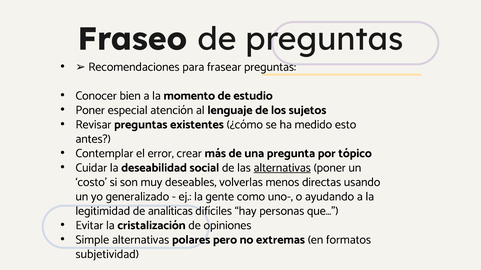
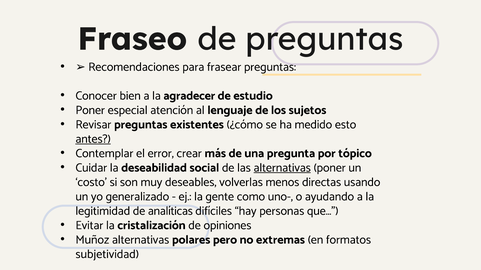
momento: momento -> agradecer
antes underline: none -> present
Simple: Simple -> Muñoz
